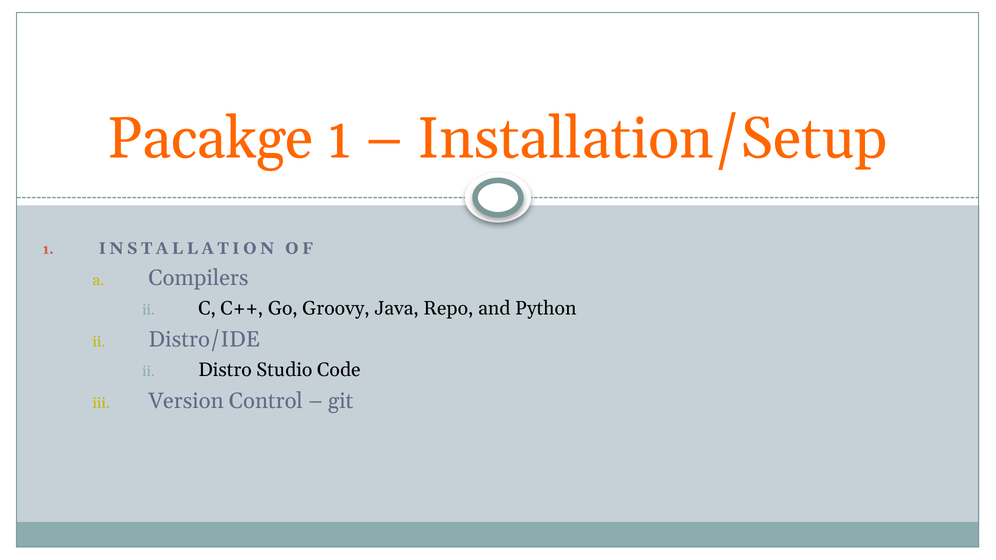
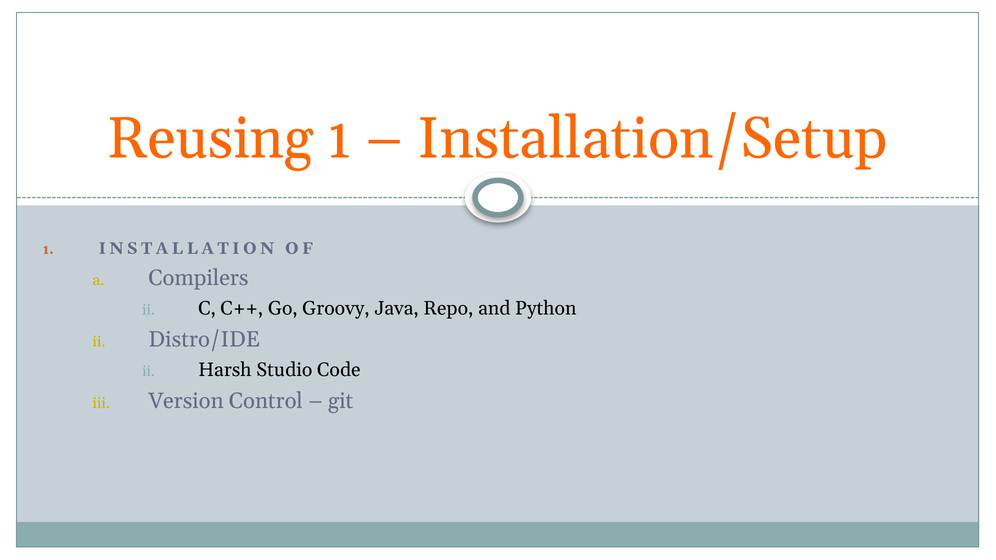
Pacakge: Pacakge -> Reusing
Distro: Distro -> Harsh
